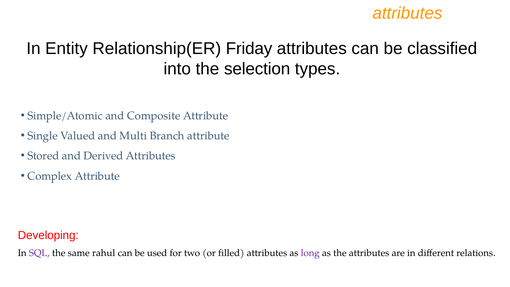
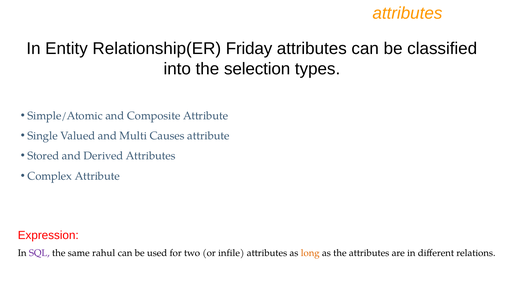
Branch: Branch -> Causes
Developing: Developing -> Expression
filled: filled -> infile
long colour: purple -> orange
